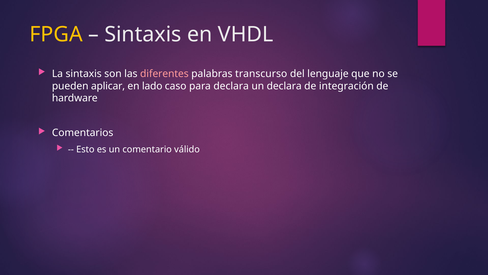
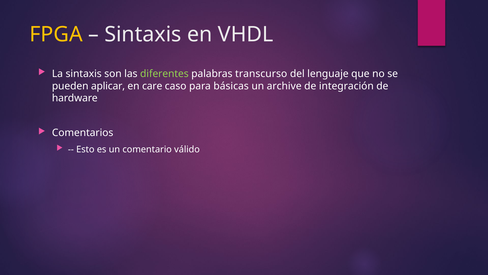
diferentes colour: pink -> light green
lado: lado -> care
para declara: declara -> básicas
un declara: declara -> archive
